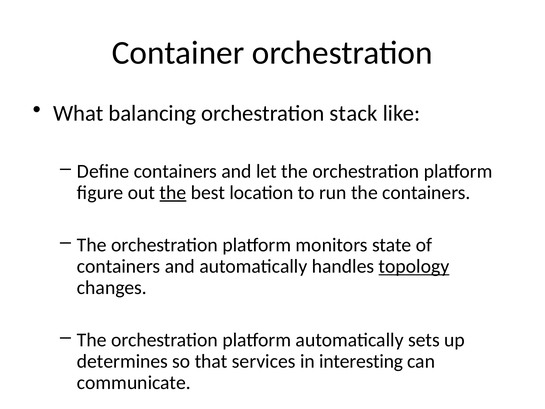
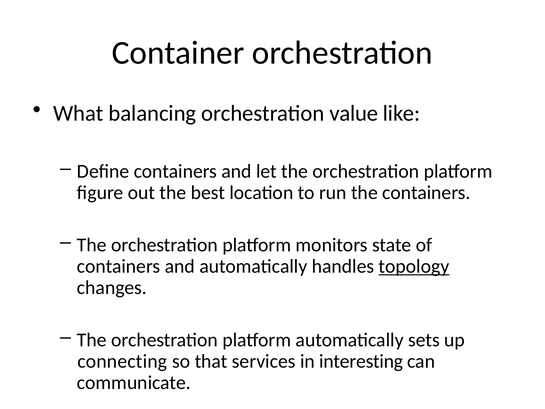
stack: stack -> value
the at (173, 192) underline: present -> none
determines: determines -> connecting
